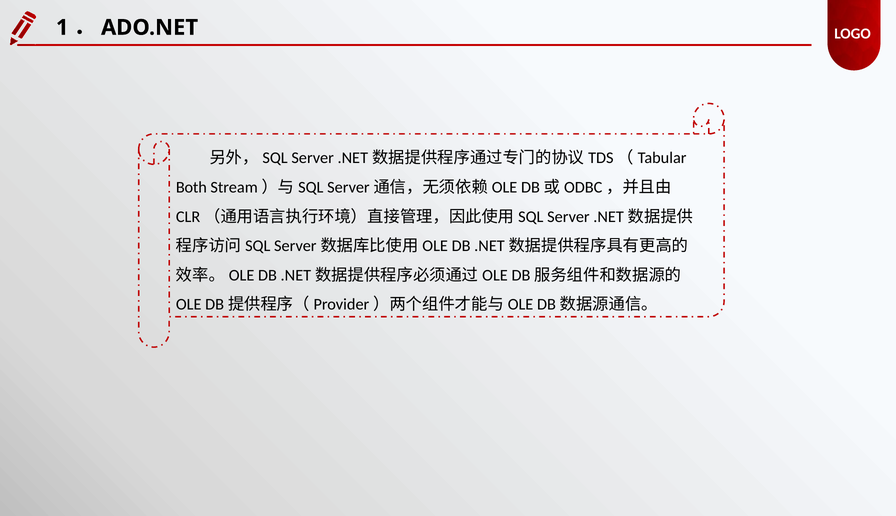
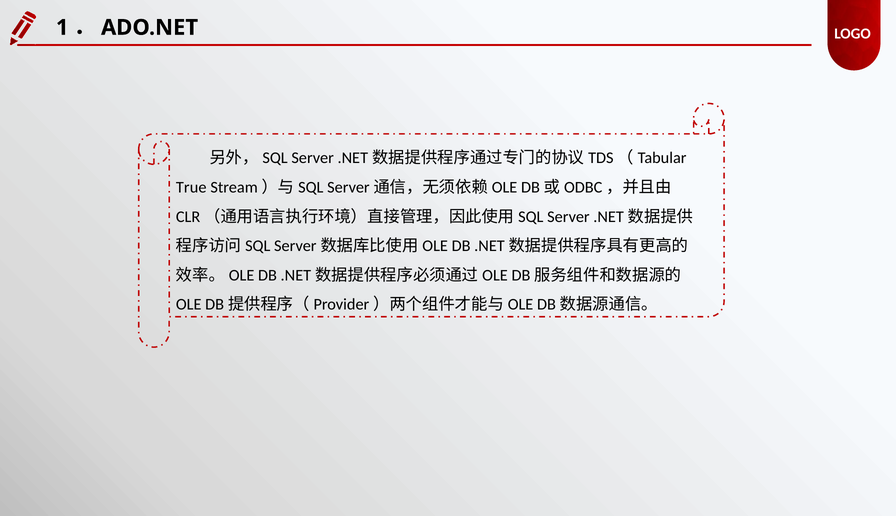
Both: Both -> True
